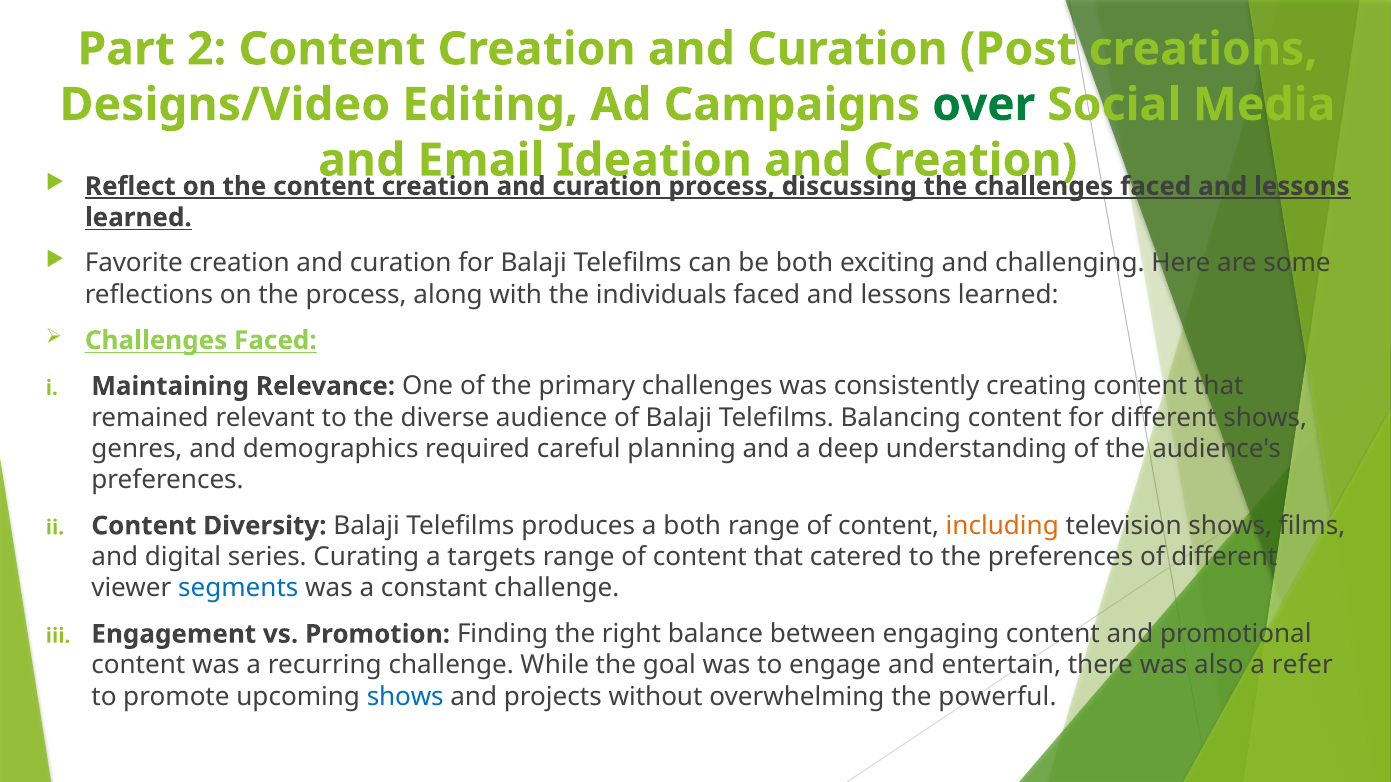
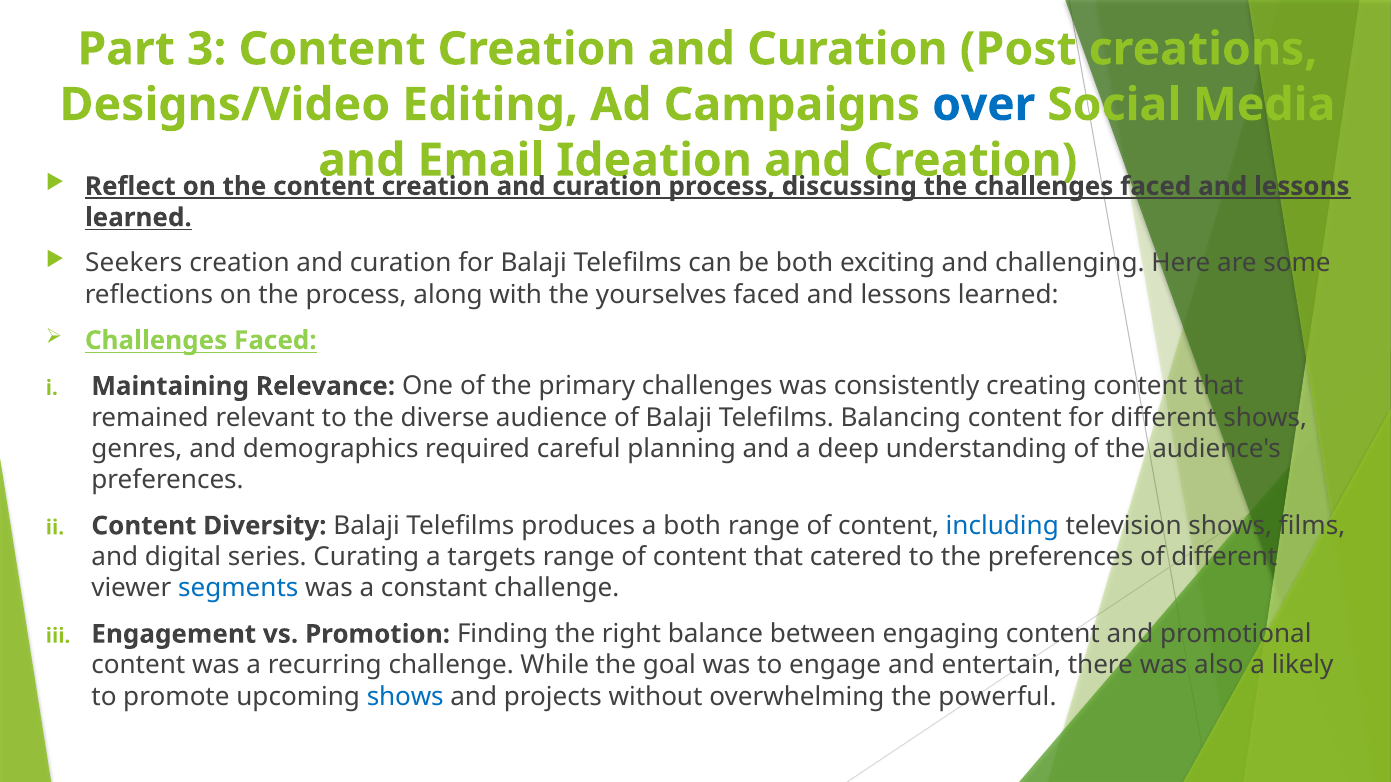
2: 2 -> 3
over colour: green -> blue
Favorite: Favorite -> Seekers
individuals: individuals -> yourselves
including colour: orange -> blue
refer: refer -> likely
